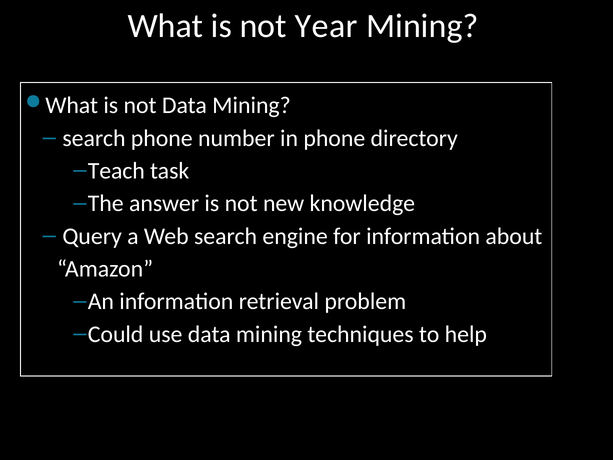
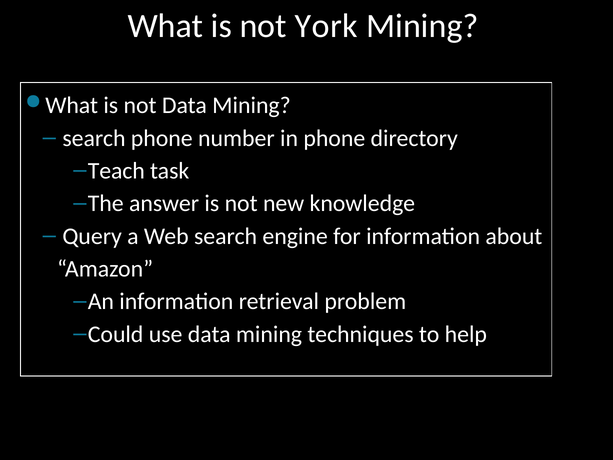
Year: Year -> York
